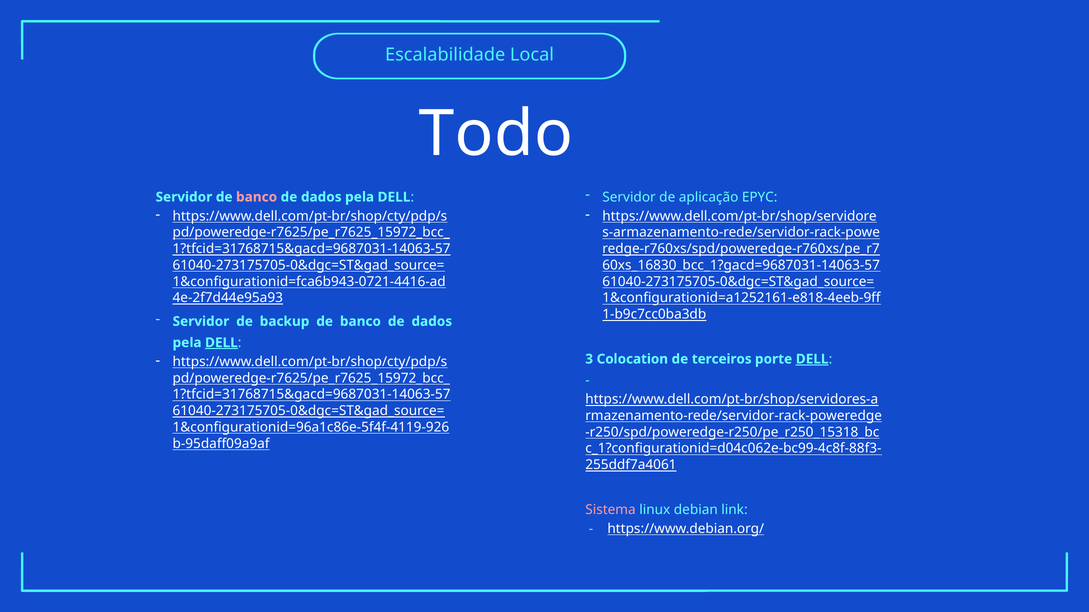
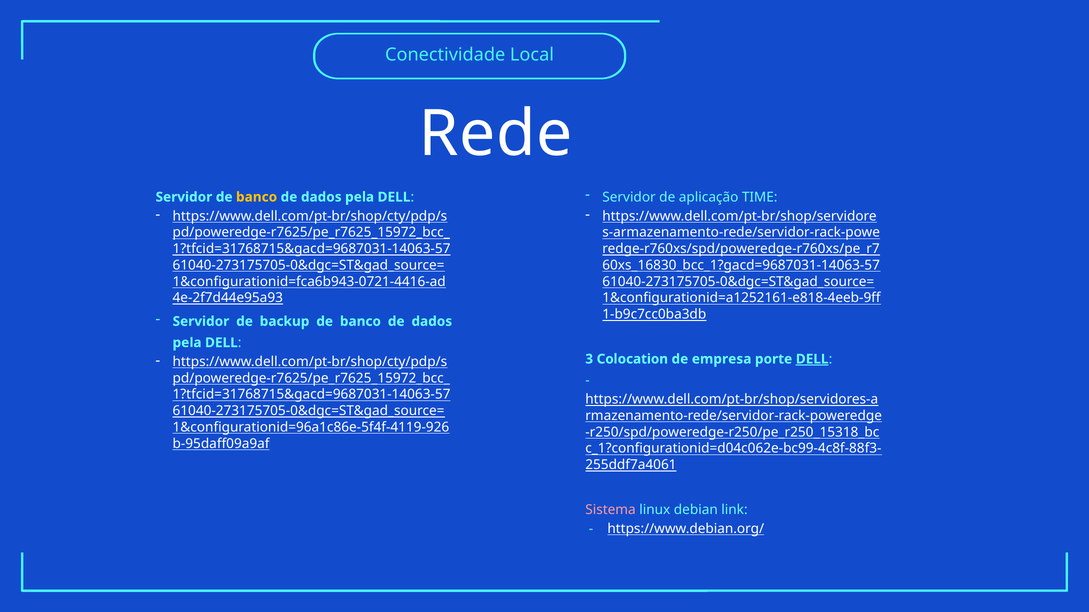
Escalabilidade: Escalabilidade -> Conectividade
Todo: Todo -> Rede
EPYC: EPYC -> TIME
banco at (257, 197) colour: pink -> yellow
DELL at (221, 343) underline: present -> none
terceiros: terceiros -> empresa
